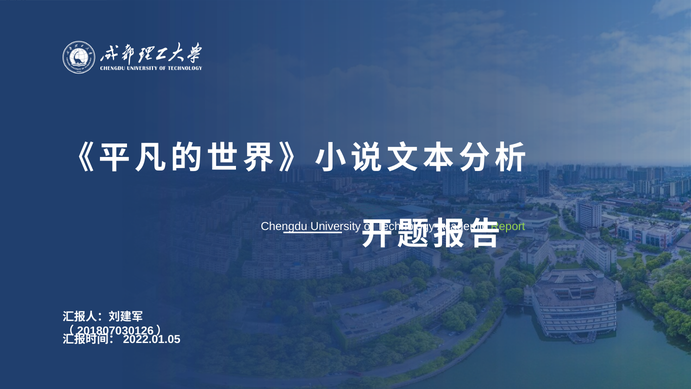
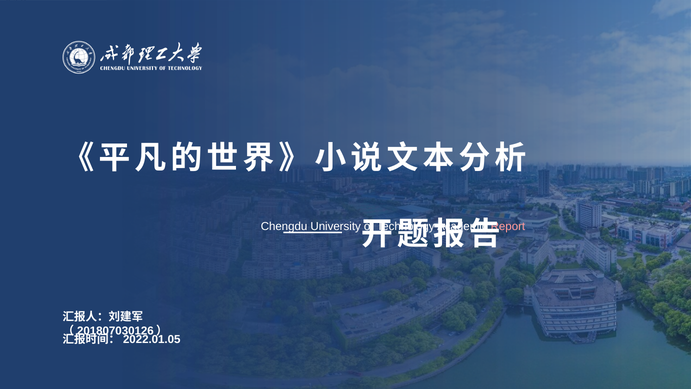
Report colour: light green -> pink
